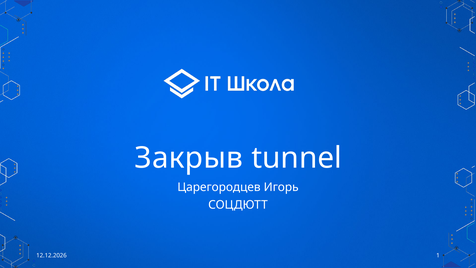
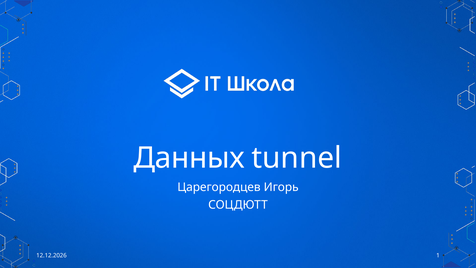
Закрыв: Закрыв -> Данных
